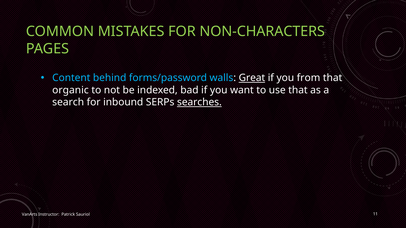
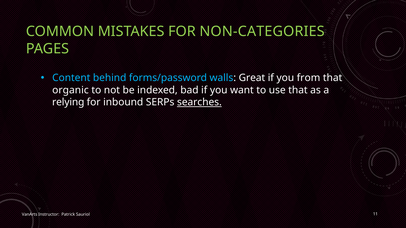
NON-CHARACTERS: NON-CHARACTERS -> NON-CATEGORIES
Great underline: present -> none
search: search -> relying
